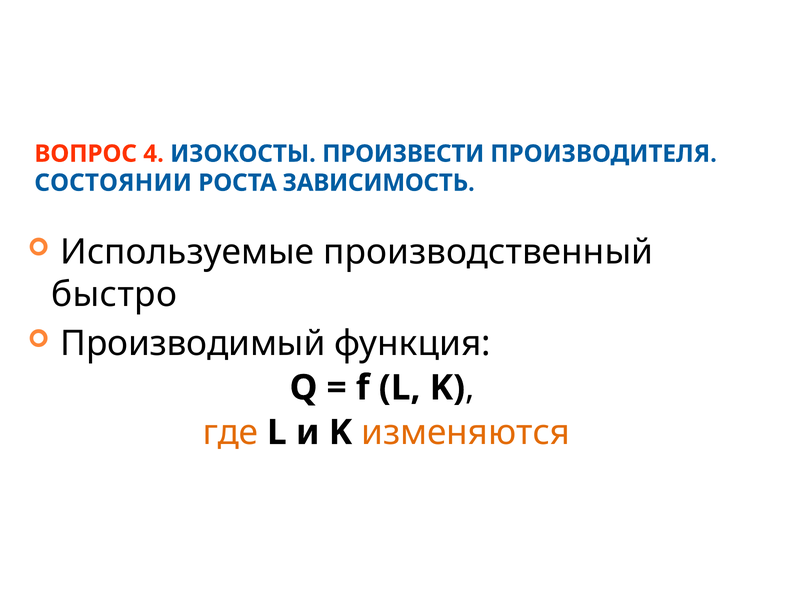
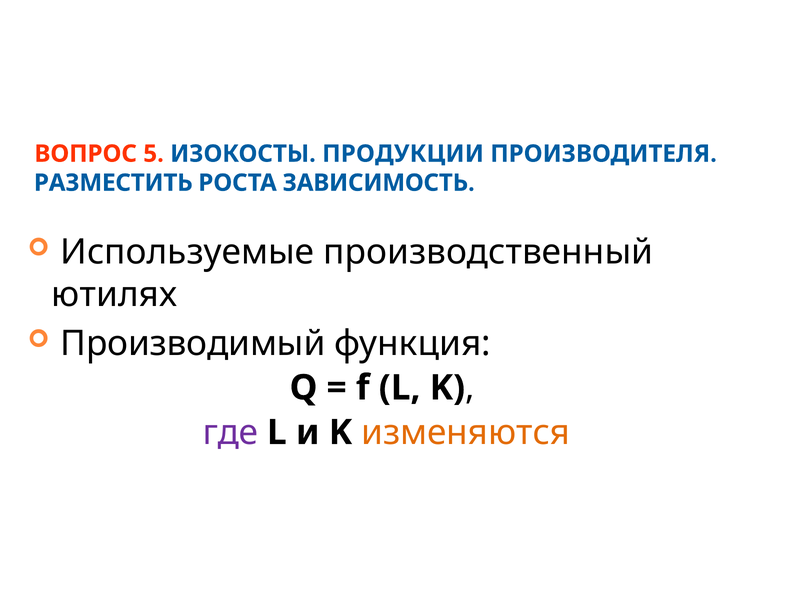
4: 4 -> 5
ПРОИЗВЕСТИ: ПРОИЗВЕСТИ -> ПРОДУКЦИИ
СОСТОЯНИИ: СОСТОЯНИИ -> РАЗМЕСТИТЬ
быстро: быстро -> ютилях
где colour: orange -> purple
